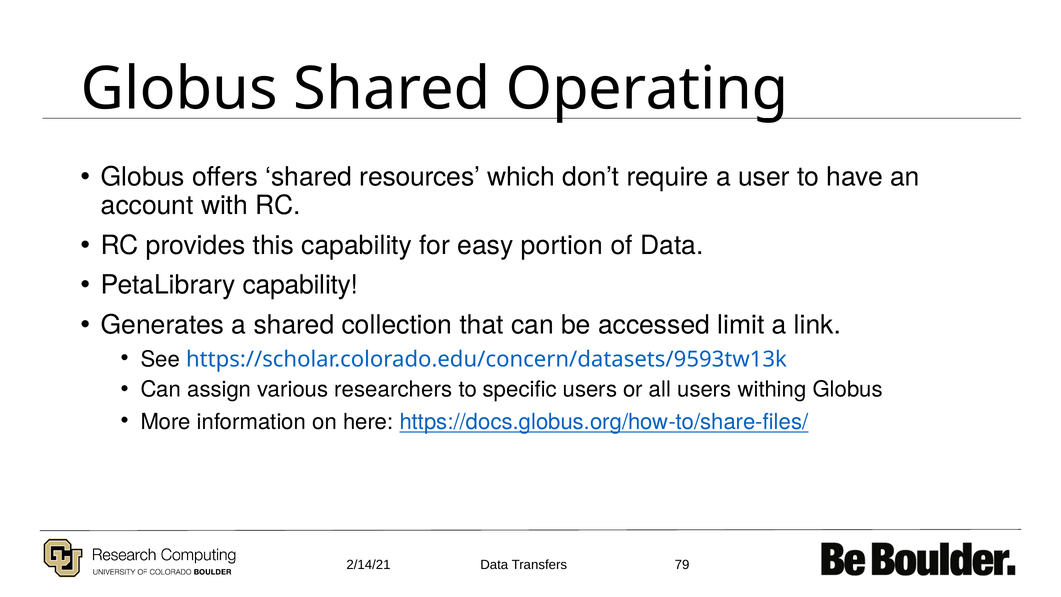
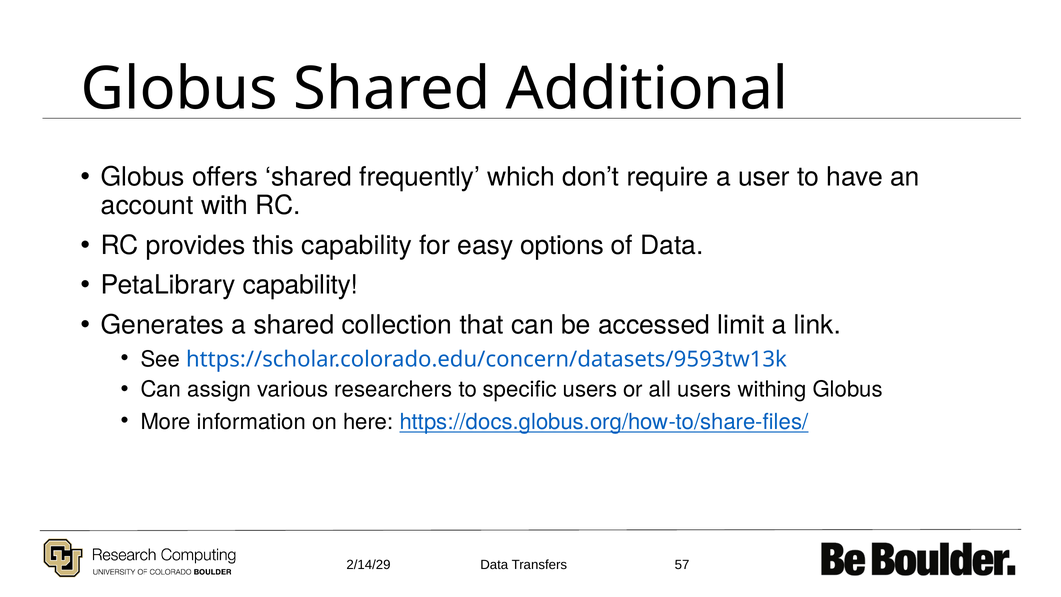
Operating: Operating -> Additional
resources: resources -> frequently
portion: portion -> options
2/14/21: 2/14/21 -> 2/14/29
79: 79 -> 57
